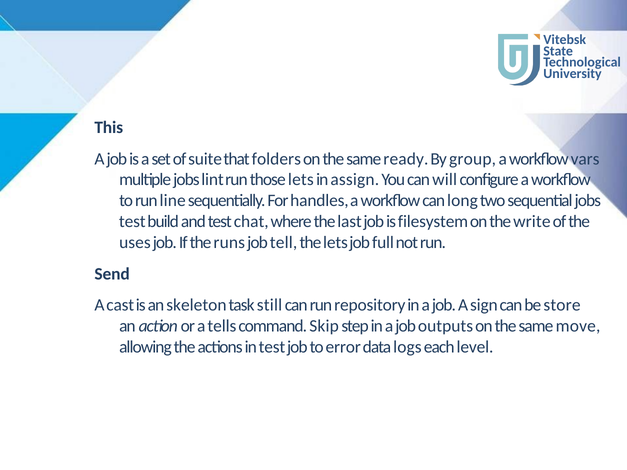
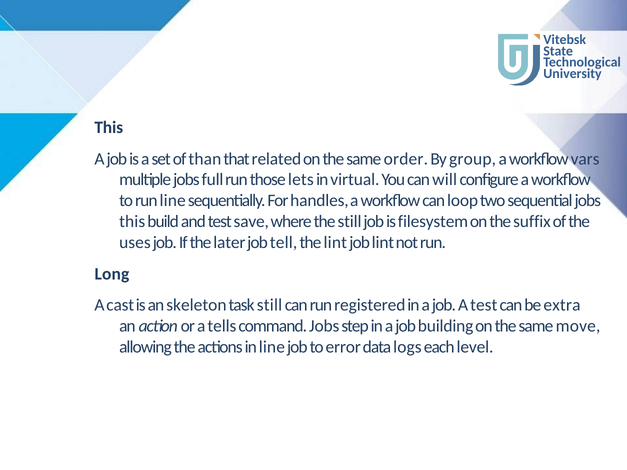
suite: suite -> than
folders: folders -> related
ready: ready -> order
lint: lint -> full
assign: assign -> virtual
long: long -> loop
test at (132, 222): test -> this
chat: chat -> save
the last: last -> still
write: write -> suffix
runs: runs -> later
the lets: lets -> lint
job full: full -> lint
Send: Send -> Long
repository: repository -> registered
A sign: sign -> test
store: store -> extra
command Skip: Skip -> Jobs
outputs: outputs -> building
in test: test -> line
